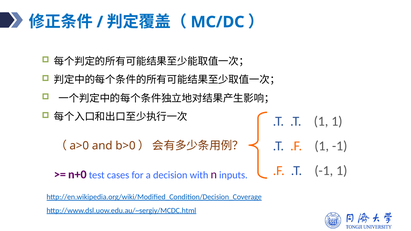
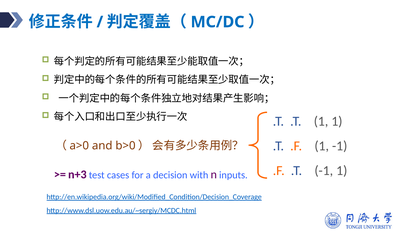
n+0: n+0 -> n+3
